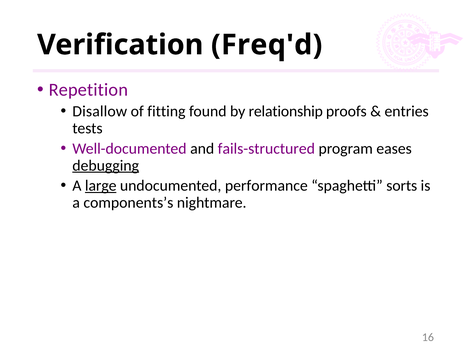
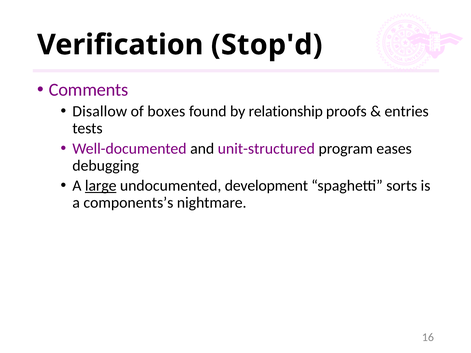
Freq'd: Freq'd -> Stop'd
Repetition: Repetition -> Comments
fitting: fitting -> boxes
fails-structured: fails-structured -> unit-structured
debugging underline: present -> none
performance: performance -> development
